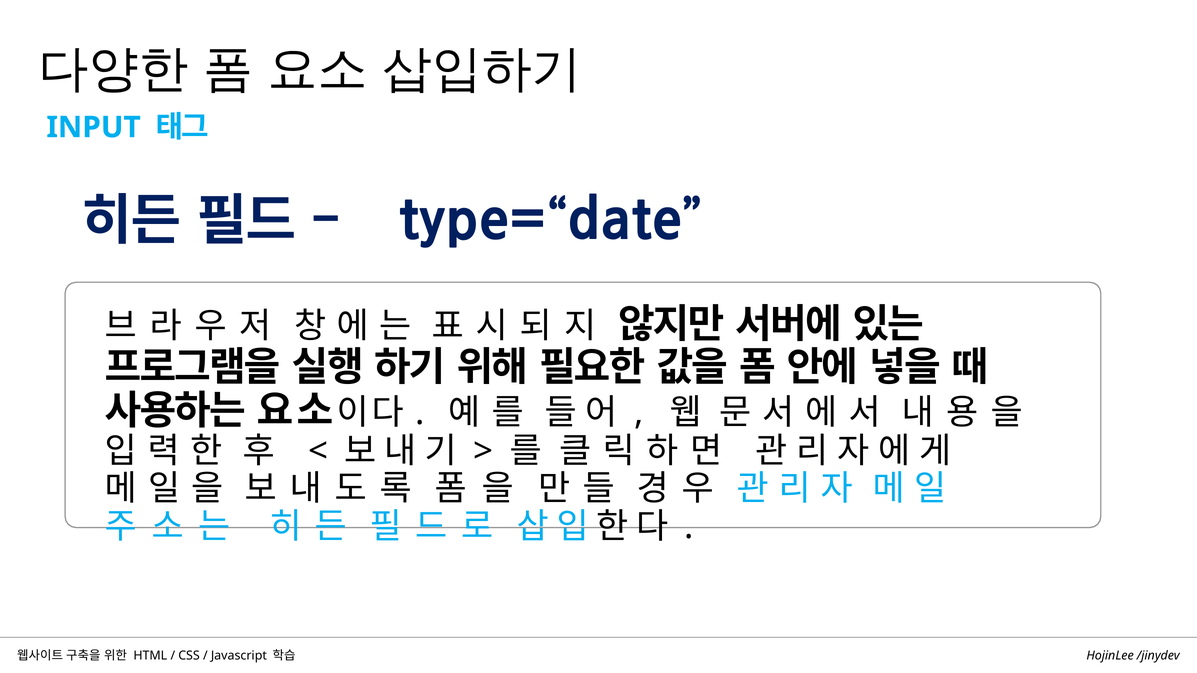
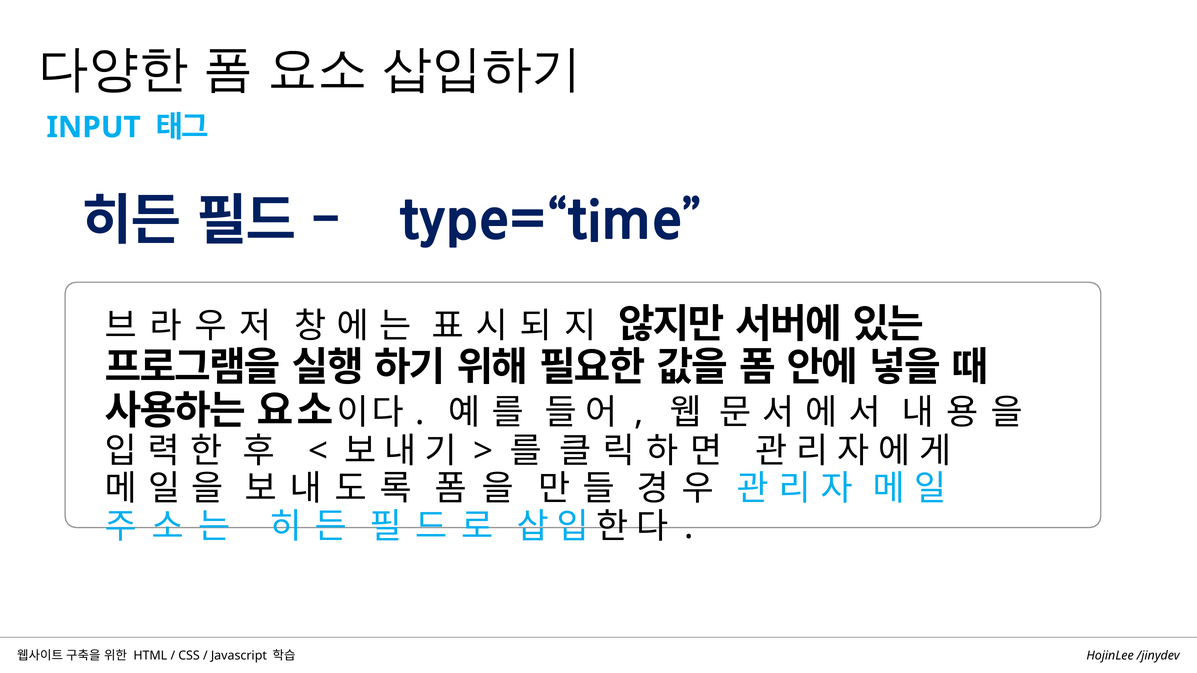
type=“date: type=“date -> type=“time
